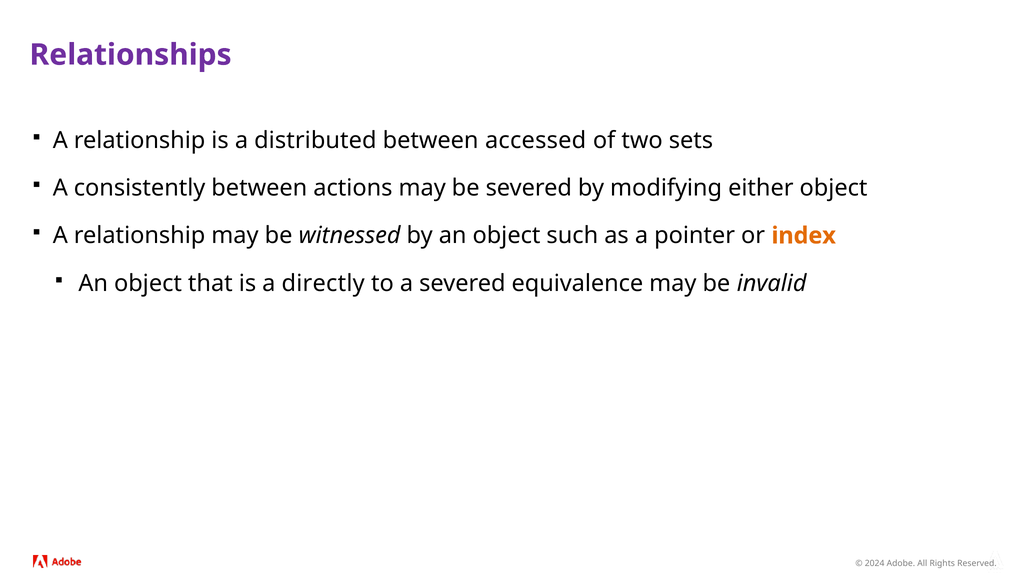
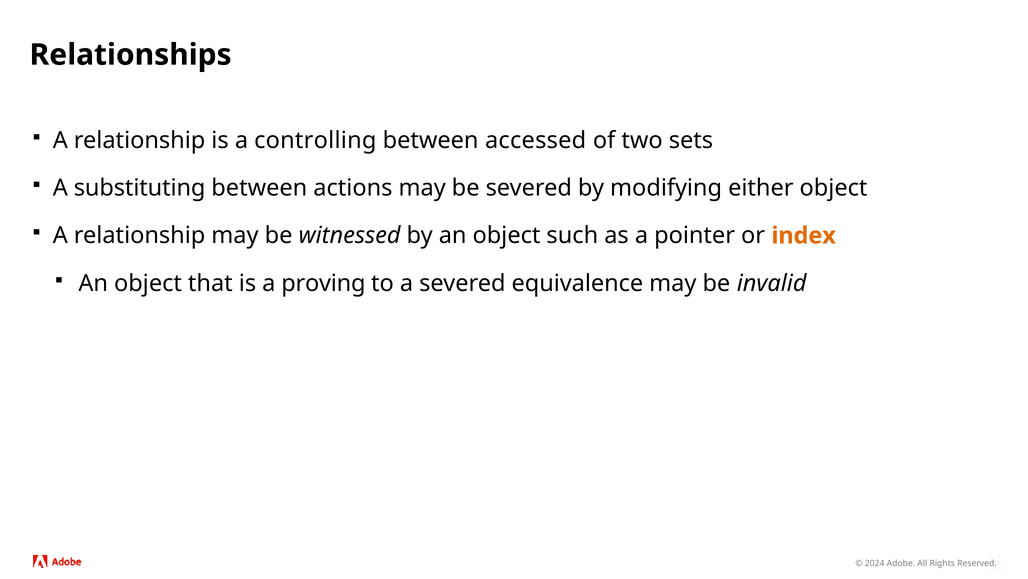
Relationships colour: purple -> black
distributed: distributed -> controlling
consistently: consistently -> substituting
directly: directly -> proving
